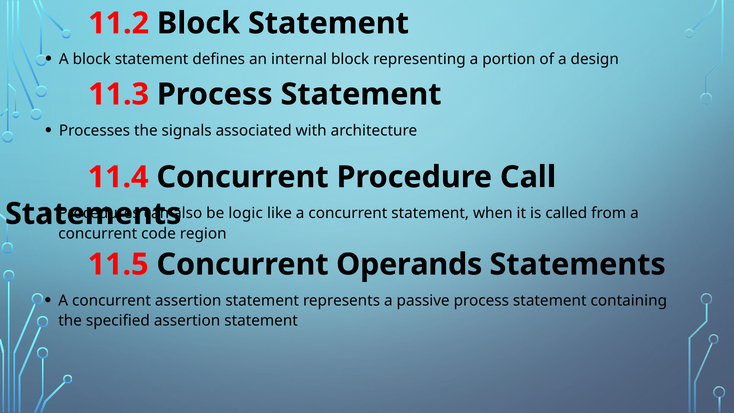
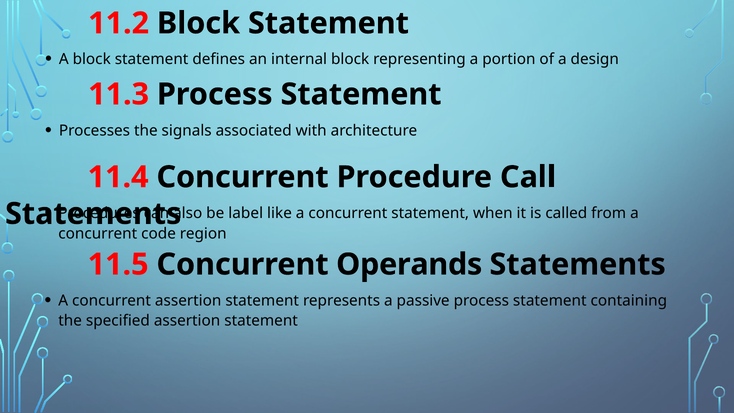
logic: logic -> label
